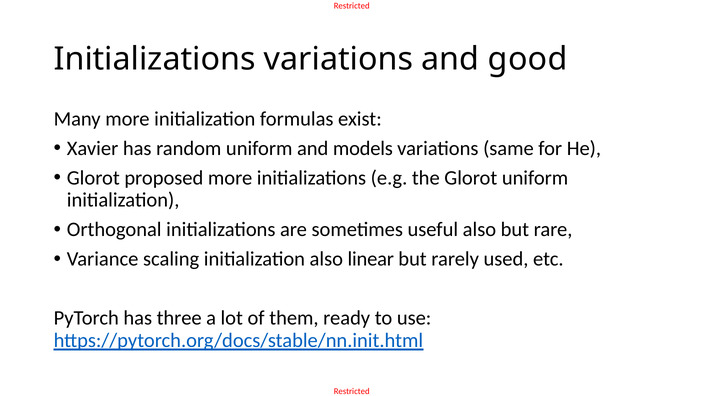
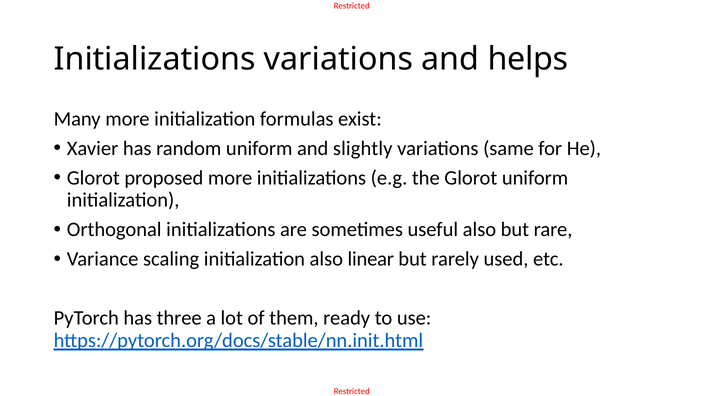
good: good -> helps
models: models -> slightly
